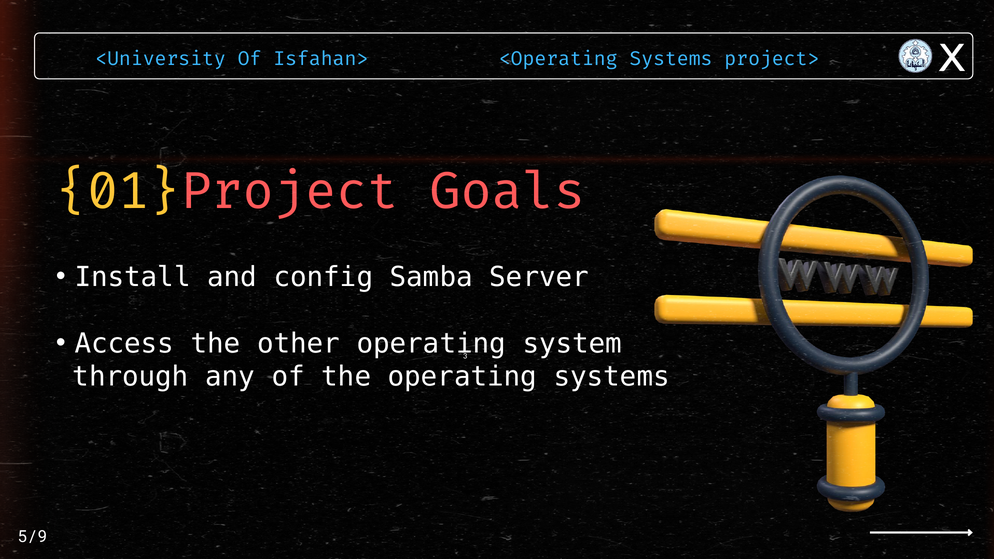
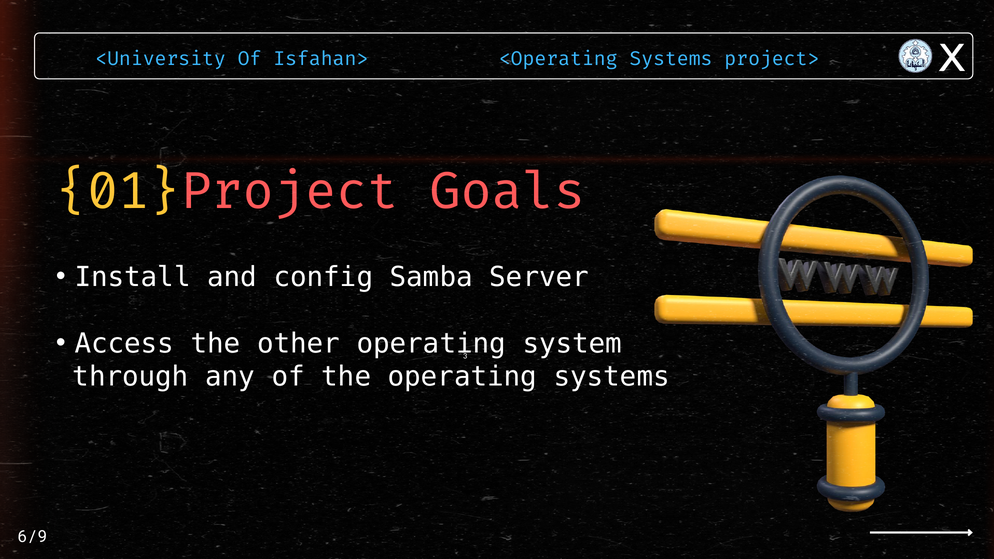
5/9: 5/9 -> 6/9
